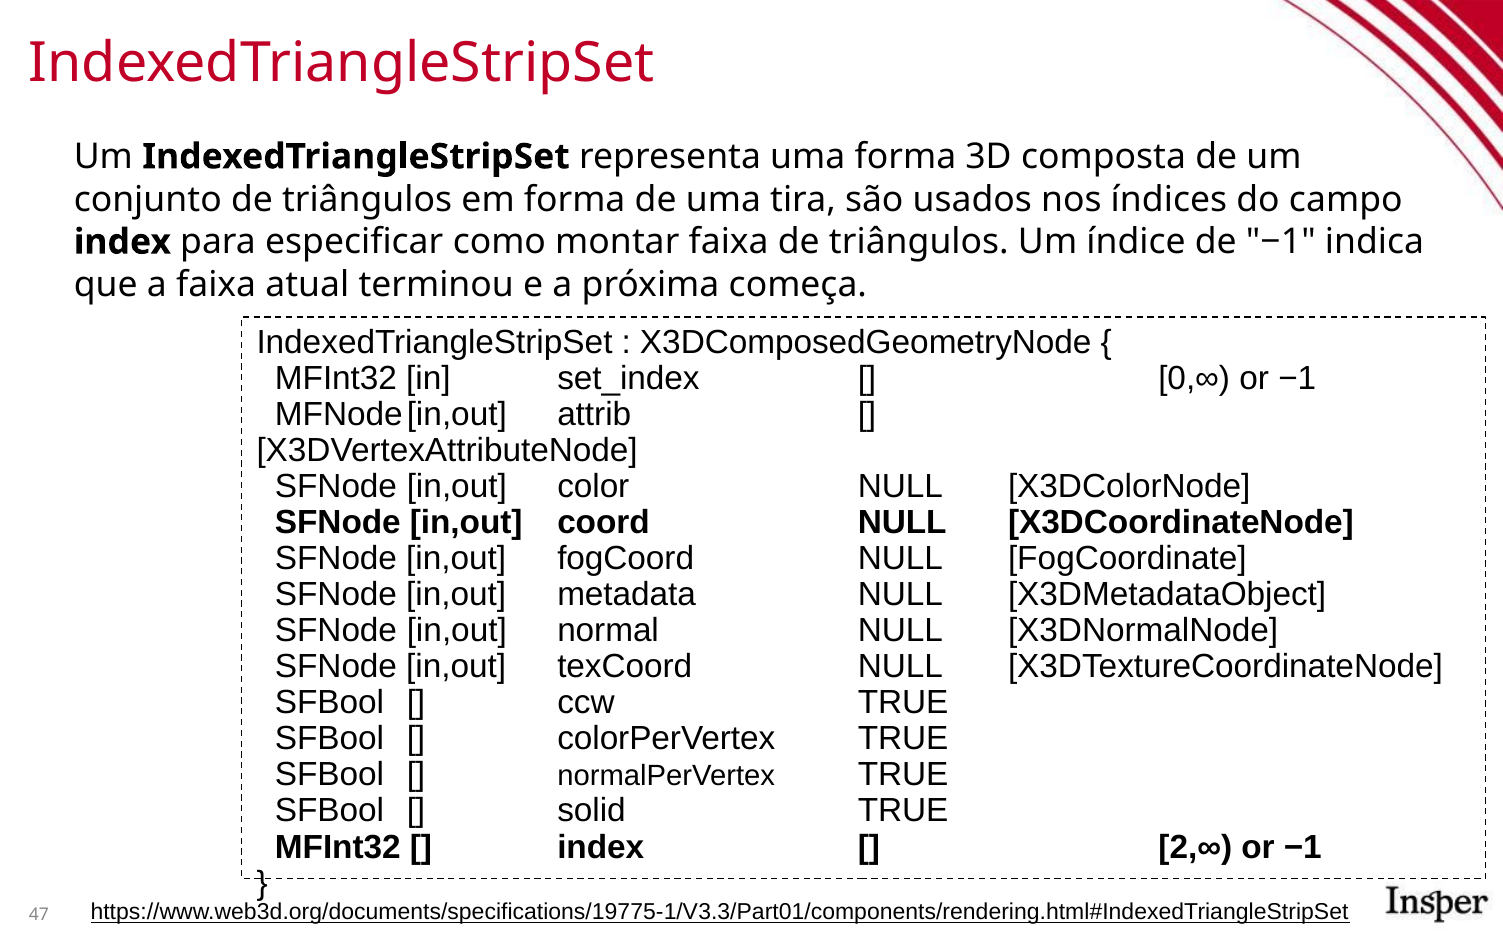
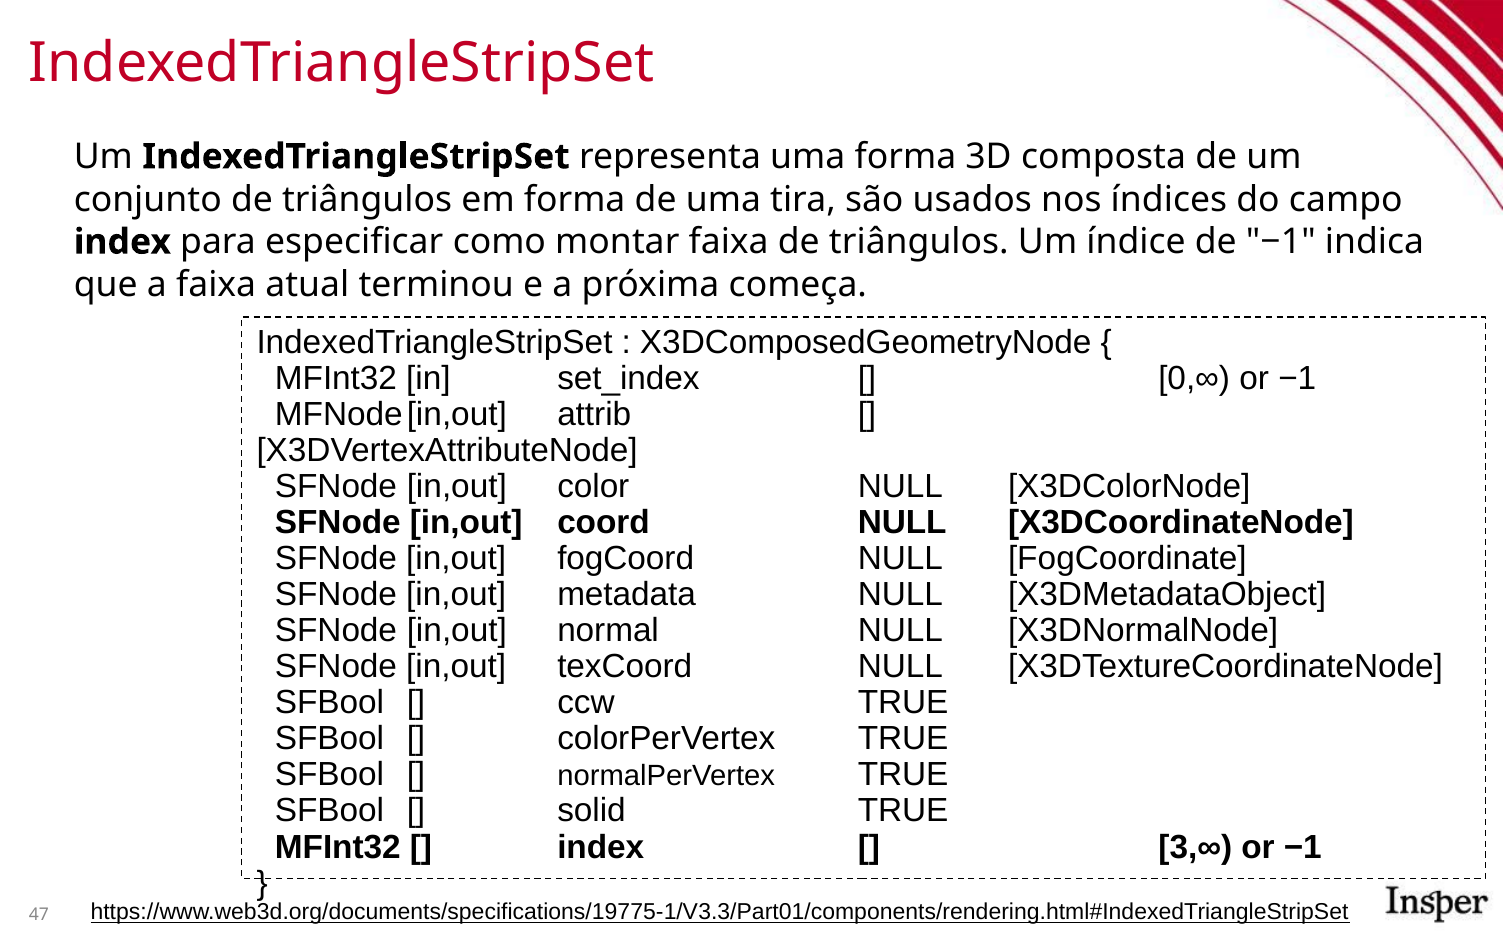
2,∞: 2,∞ -> 3,∞
